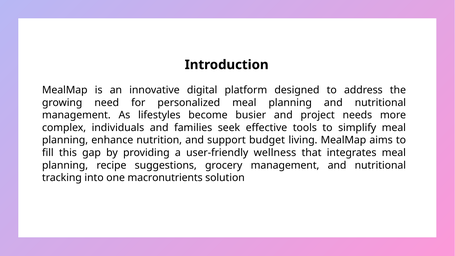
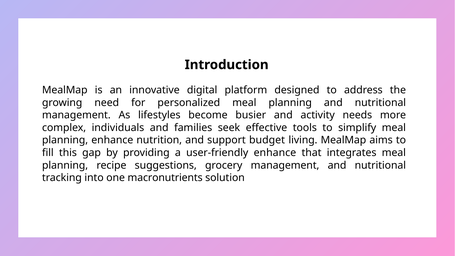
project: project -> activity
user-friendly wellness: wellness -> enhance
